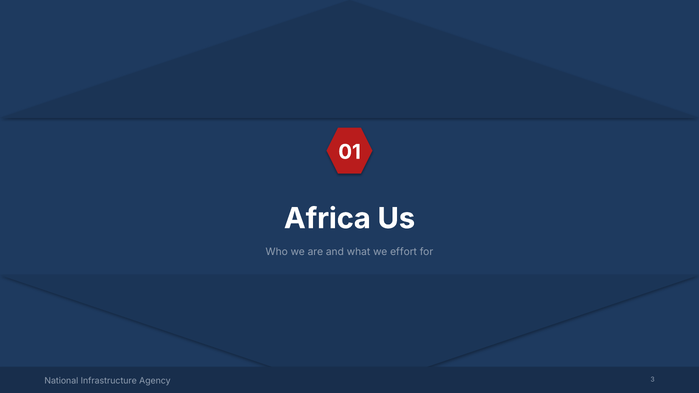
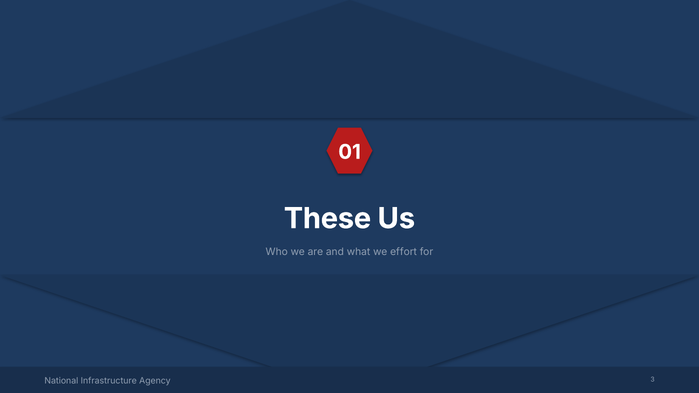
Africa: Africa -> These
